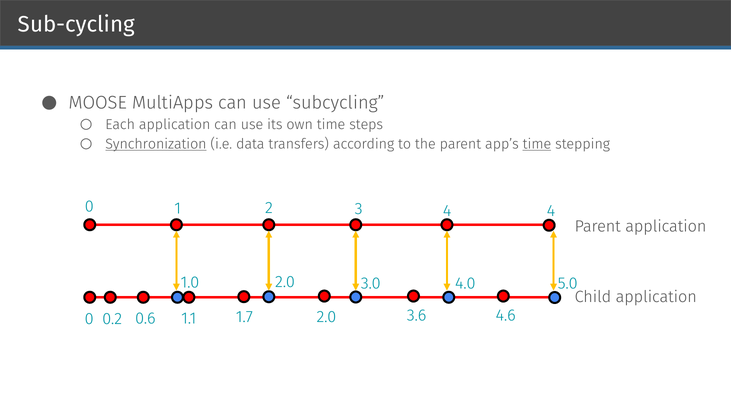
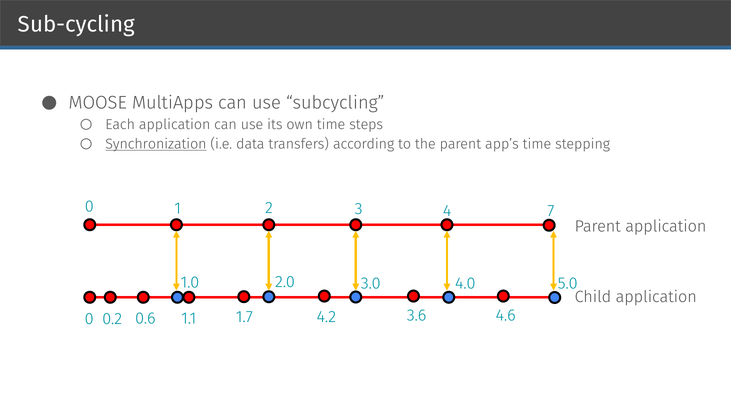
time at (537, 144) underline: present -> none
2 4: 4 -> 7
2.0 at (326, 317): 2.0 -> 4.2
